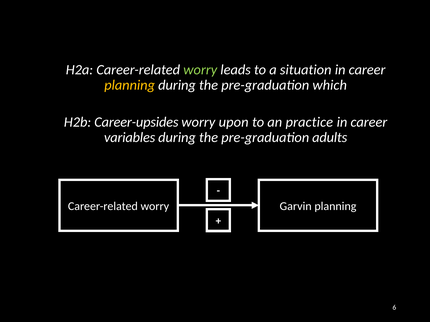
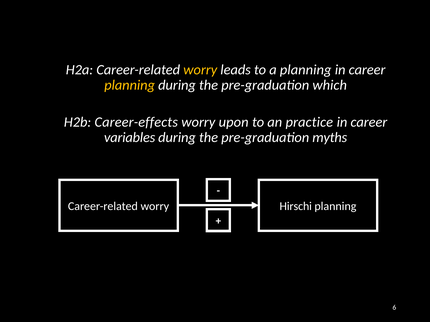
worry at (200, 70) colour: light green -> yellow
a situation: situation -> planning
Career-upsides: Career-upsides -> Career-effects
adults: adults -> myths
Garvin: Garvin -> Hirschi
